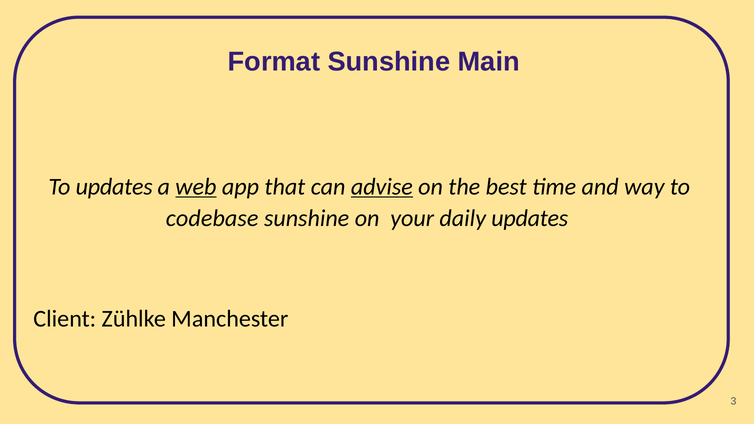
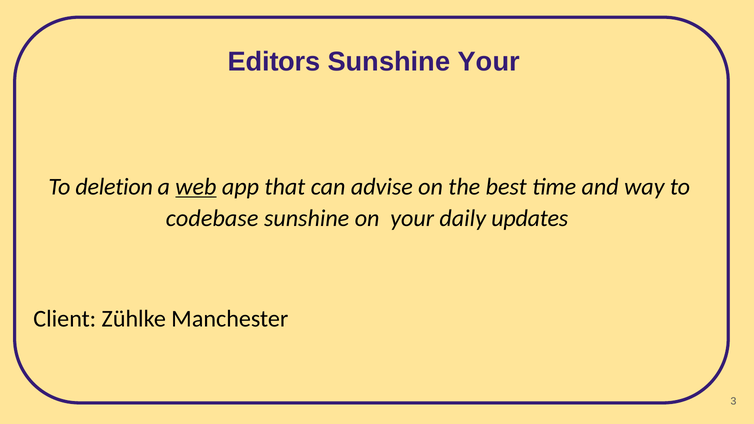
Format: Format -> Editors
Sunshine Main: Main -> Your
To updates: updates -> deletion
advise underline: present -> none
